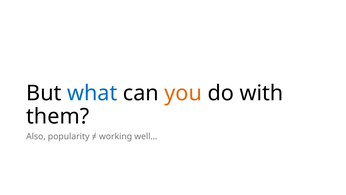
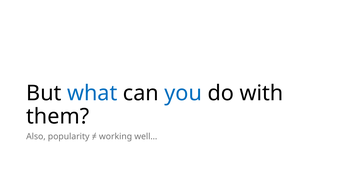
you colour: orange -> blue
